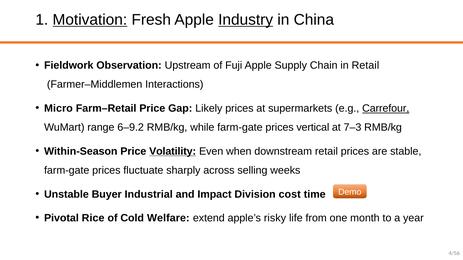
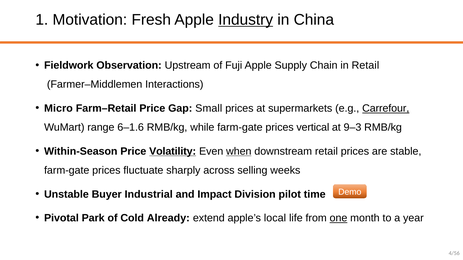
Motivation underline: present -> none
Likely: Likely -> Small
6–9.2: 6–9.2 -> 6–1.6
7–3: 7–3 -> 9–3
when underline: none -> present
cost: cost -> pilot
Rice: Rice -> Park
Welfare: Welfare -> Already
risky: risky -> local
one underline: none -> present
